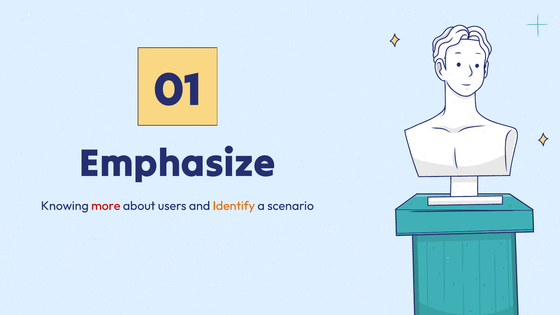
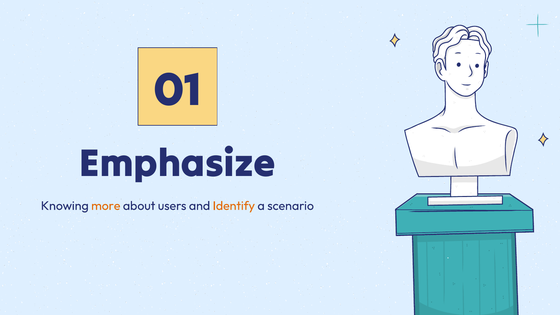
more colour: red -> orange
